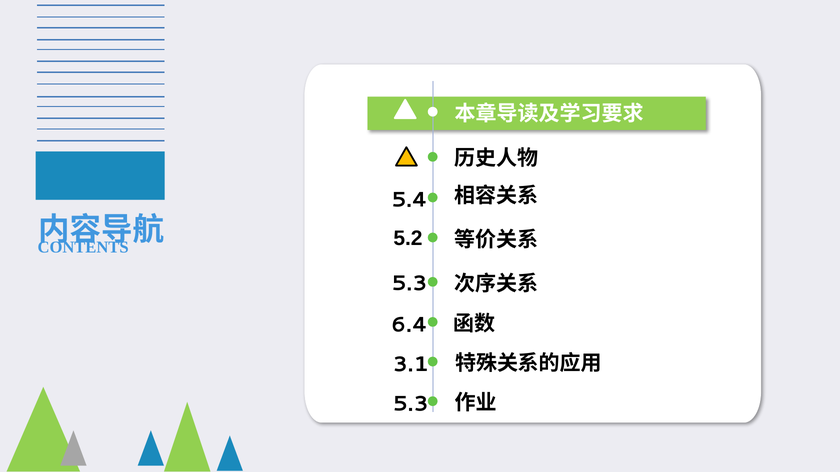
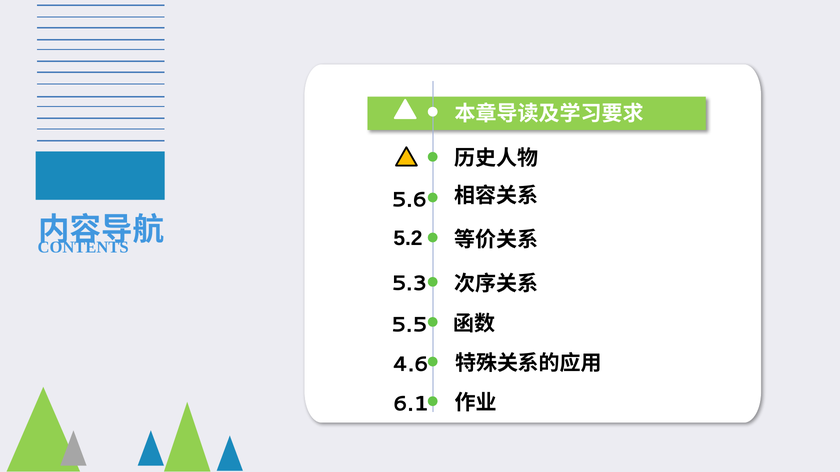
5.4: 5.4 -> 5.6
6.4: 6.4 -> 5.5
3.1: 3.1 -> 4.6
5.3 at (411, 404): 5.3 -> 6.1
